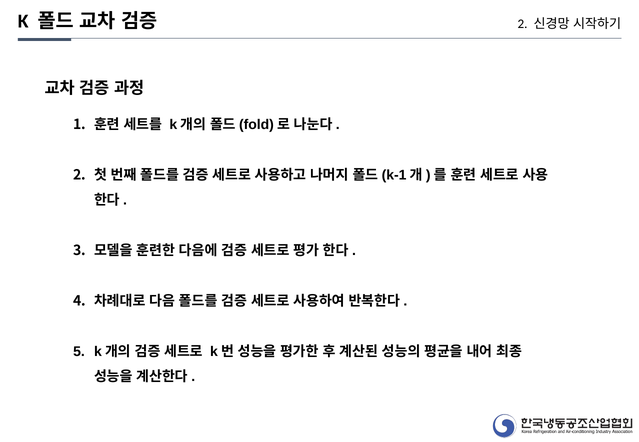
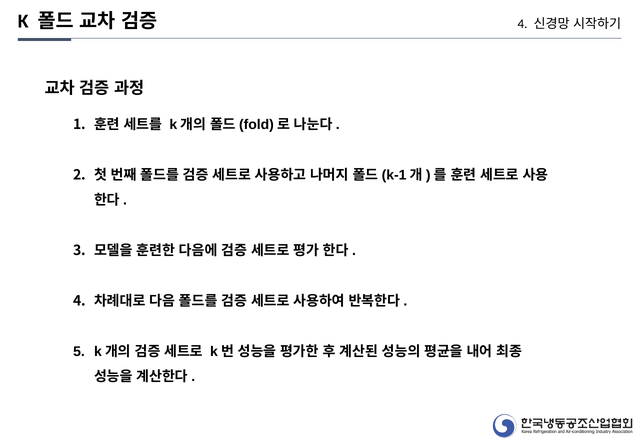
2 at (523, 24): 2 -> 4
